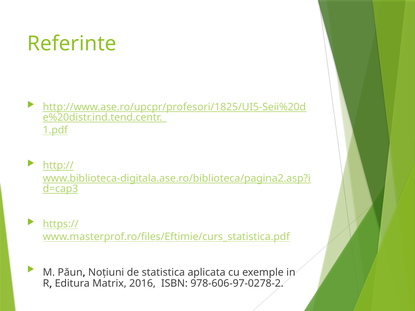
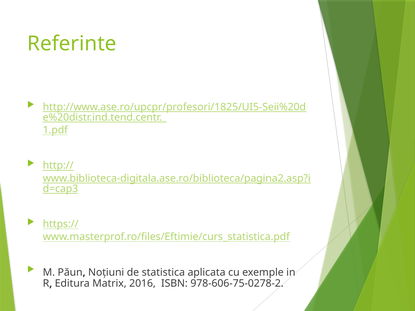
978-606-97-0278-2: 978-606-97-0278-2 -> 978-606-75-0278-2
